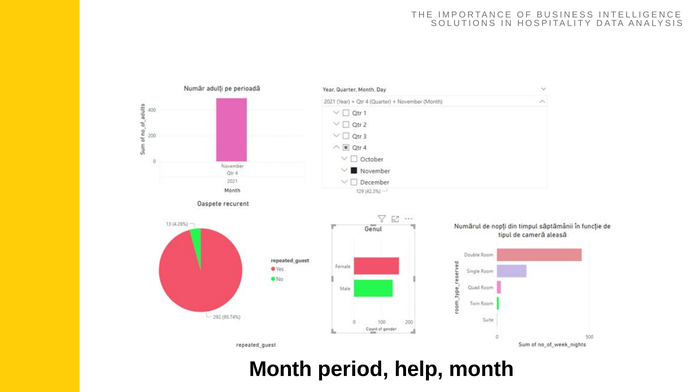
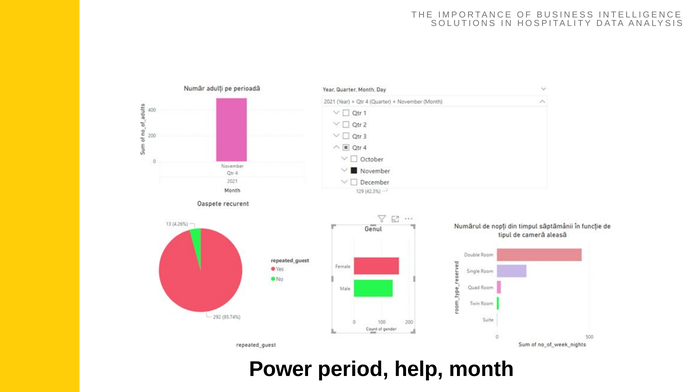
Month at (281, 369): Month -> Power
